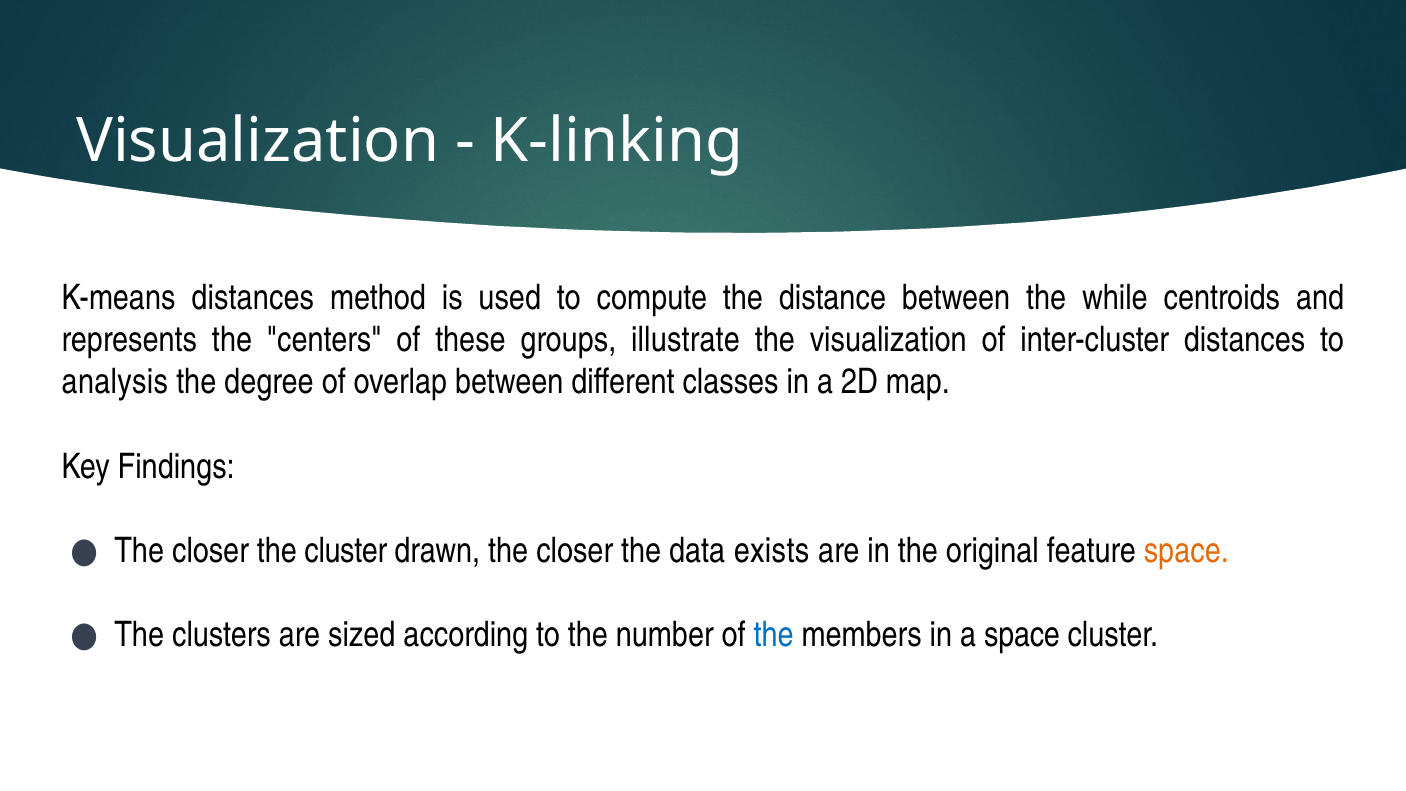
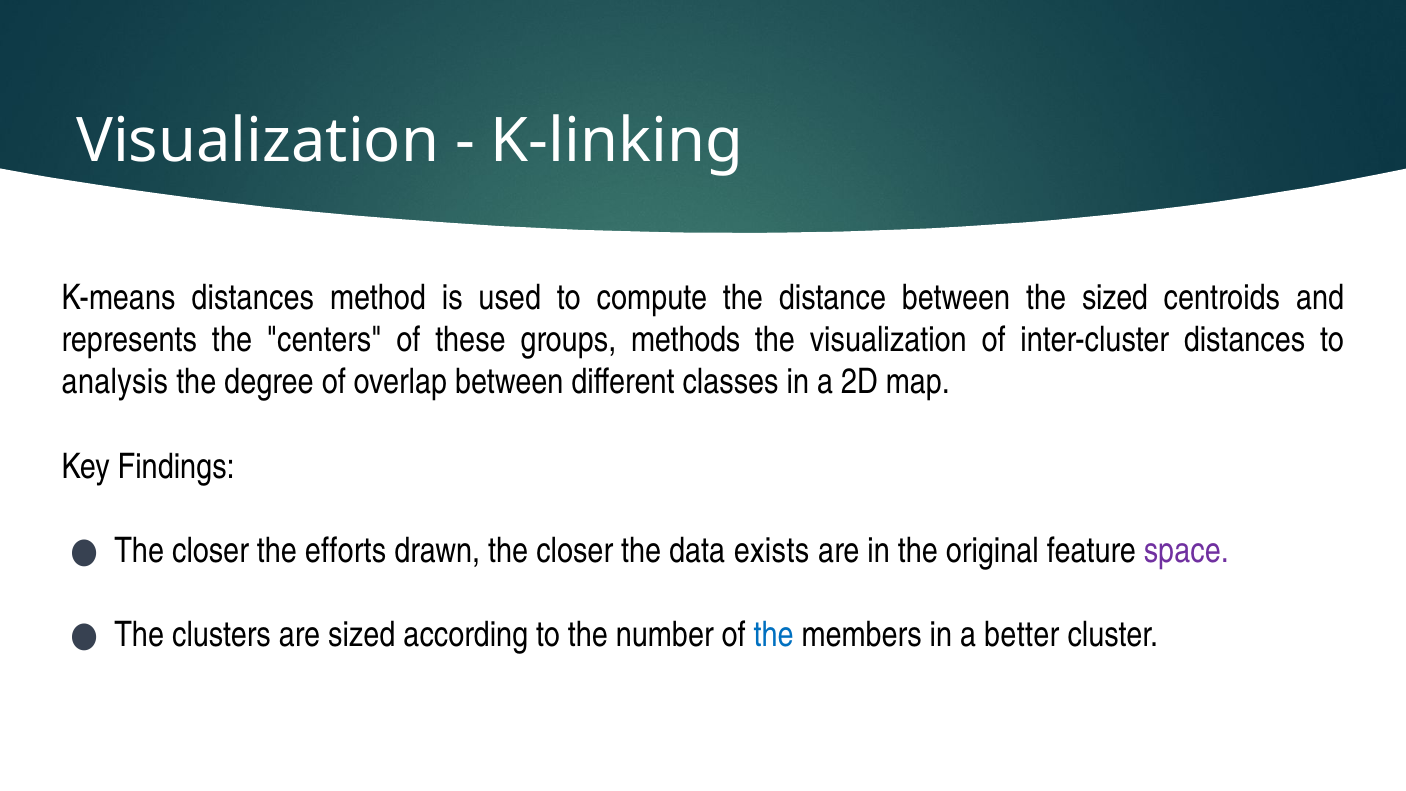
the while: while -> sized
illustrate: illustrate -> methods
the cluster: cluster -> efforts
space at (1186, 551) colour: orange -> purple
a space: space -> better
